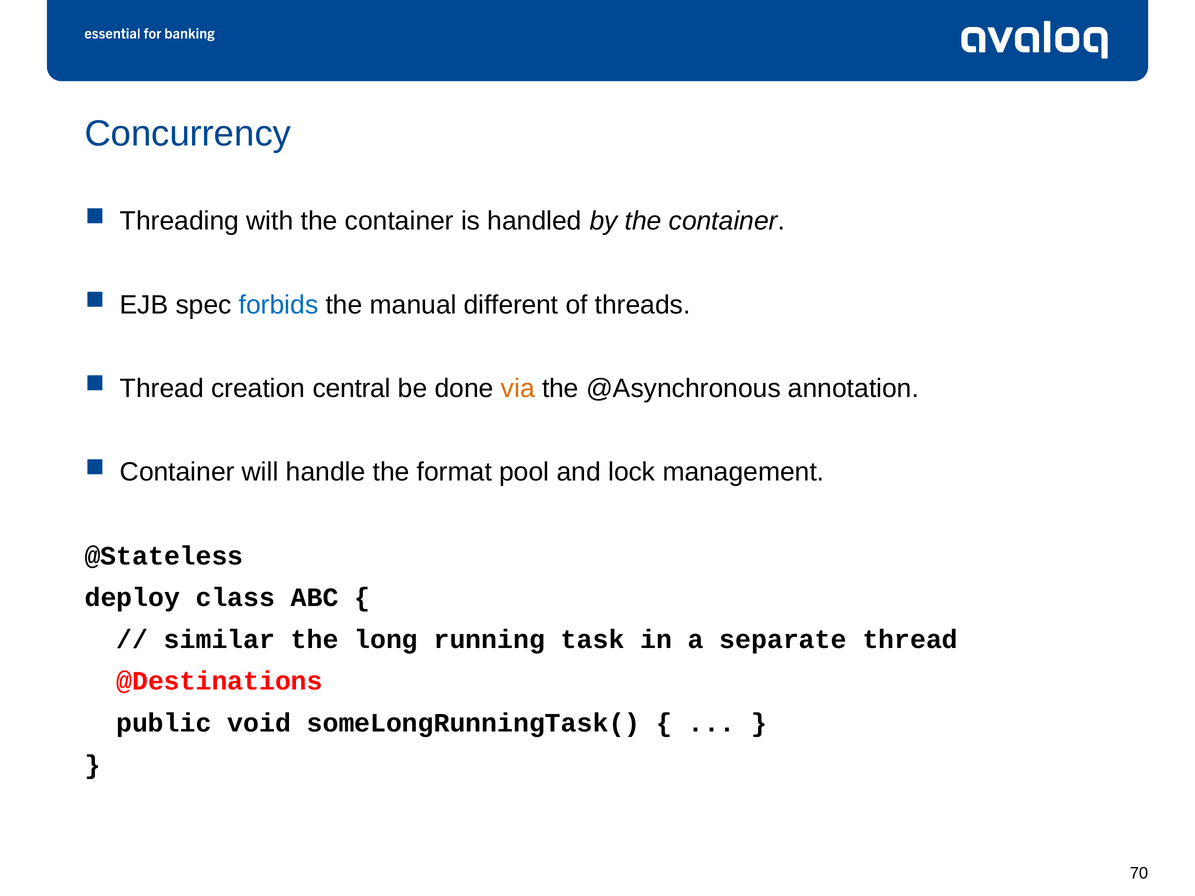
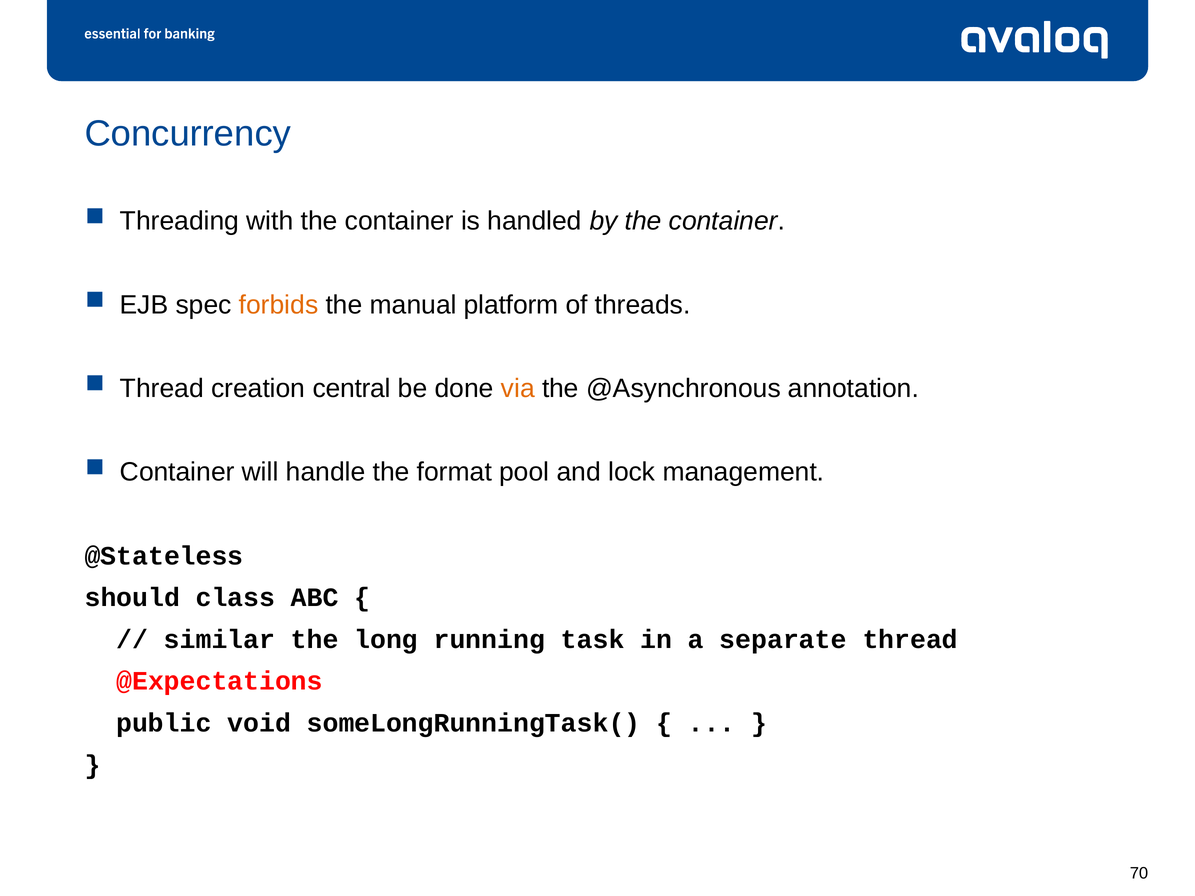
forbids colour: blue -> orange
different: different -> platform
deploy: deploy -> should
@Destinations: @Destinations -> @Expectations
